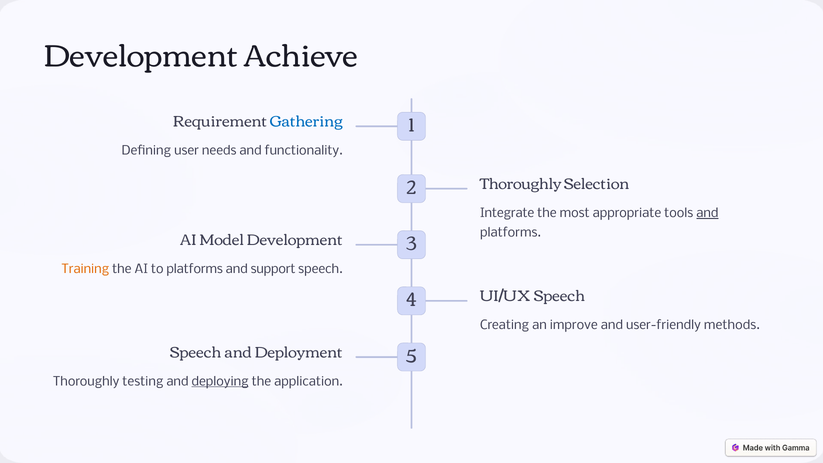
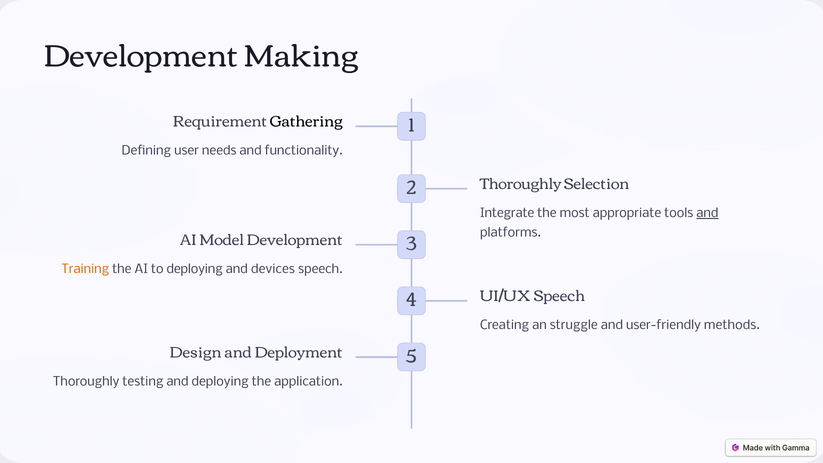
Achieve: Achieve -> Making
Gathering colour: blue -> black
to platforms: platforms -> deploying
support: support -> devices
improve: improve -> struggle
Speech at (196, 353): Speech -> Design
deploying at (220, 382) underline: present -> none
